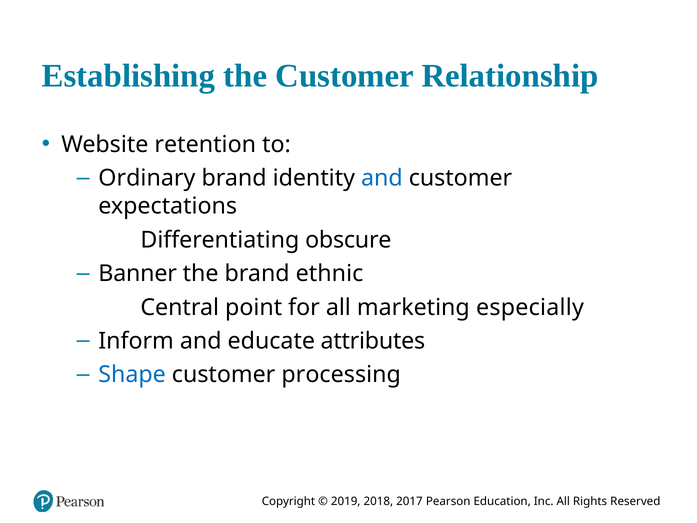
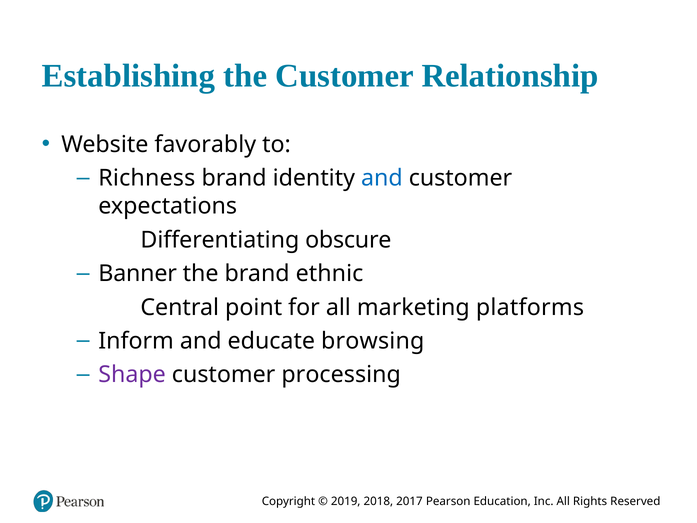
retention: retention -> favorably
Ordinary: Ordinary -> Richness
especially: especially -> platforms
attributes: attributes -> browsing
Shape colour: blue -> purple
